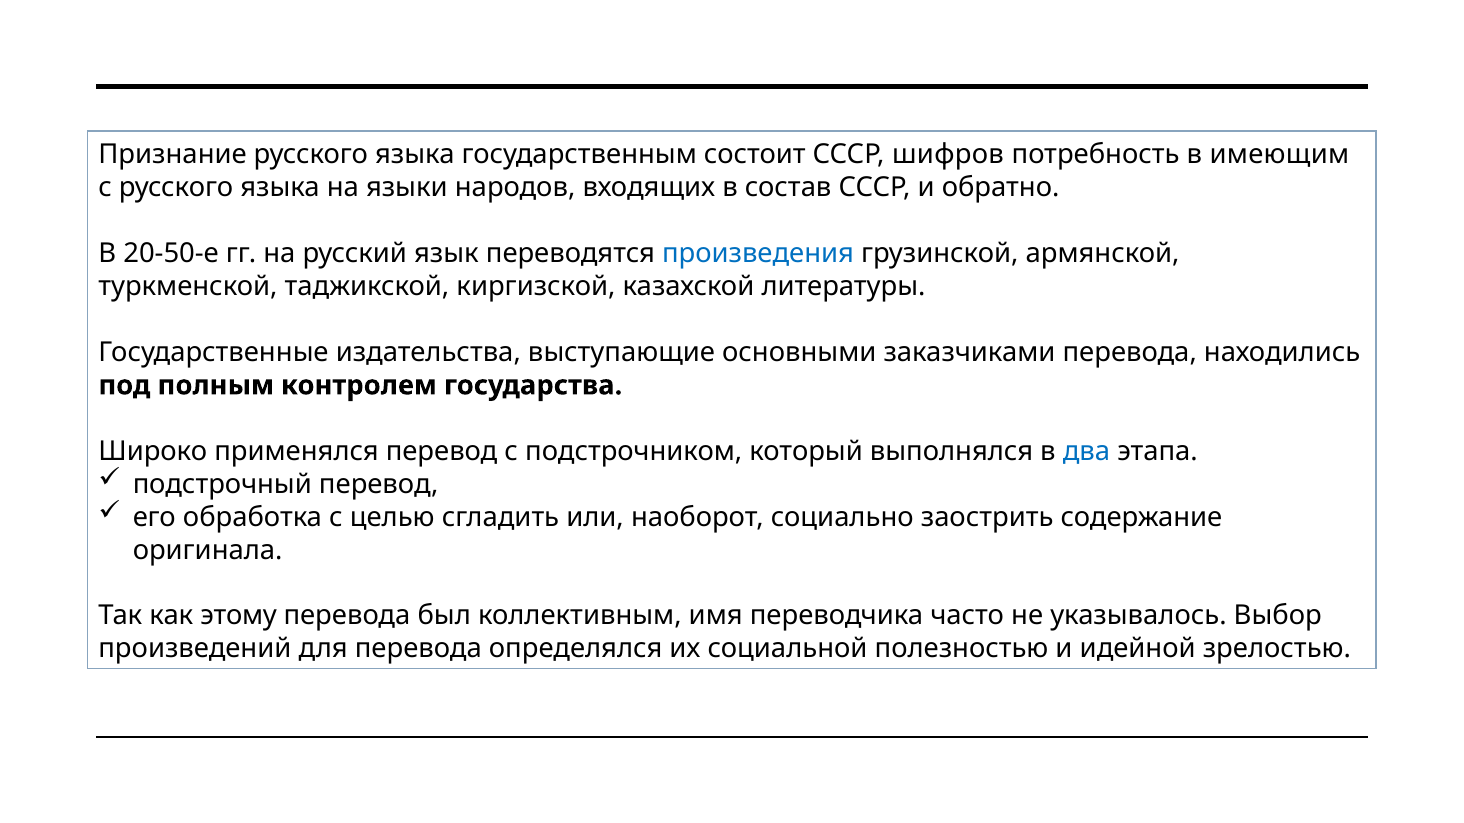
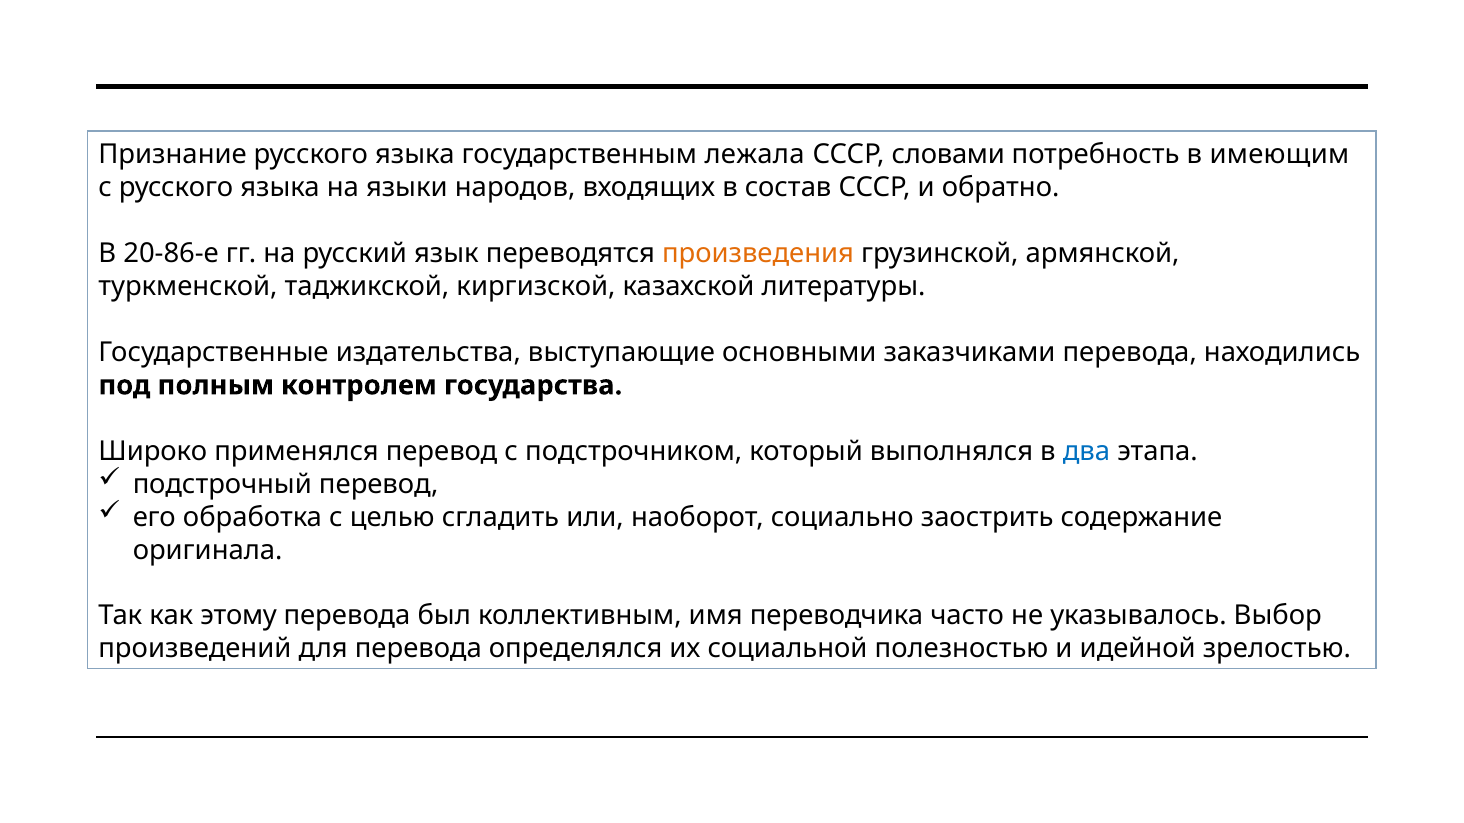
состоит: состоит -> лежала
шифров: шифров -> словами
20-50-е: 20-50-е -> 20-86-е
произведения colour: blue -> orange
